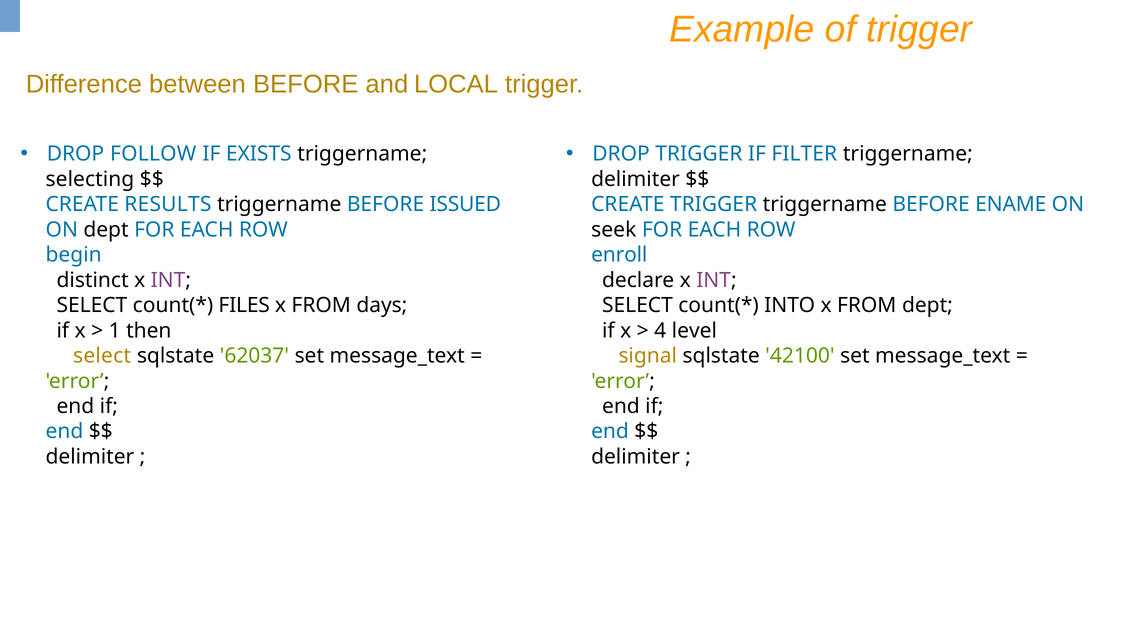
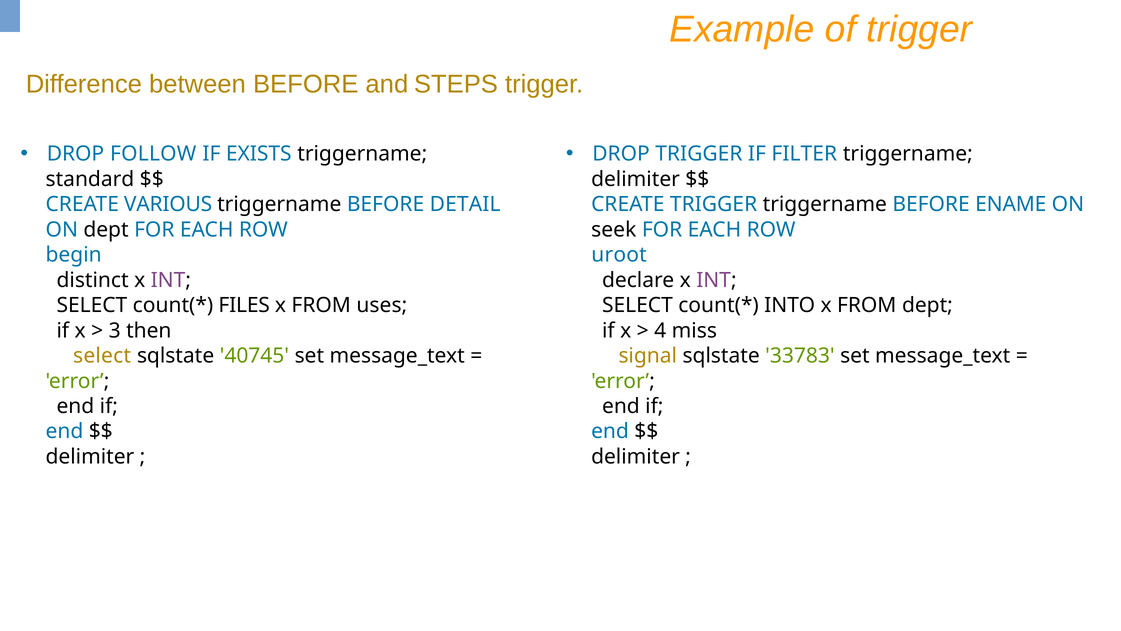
LOCAL: LOCAL -> STEPS
selecting: selecting -> standard
RESULTS: RESULTS -> VARIOUS
ISSUED: ISSUED -> DETAIL
enroll: enroll -> uroot
days: days -> uses
1: 1 -> 3
level: level -> miss
62037: 62037 -> 40745
42100: 42100 -> 33783
